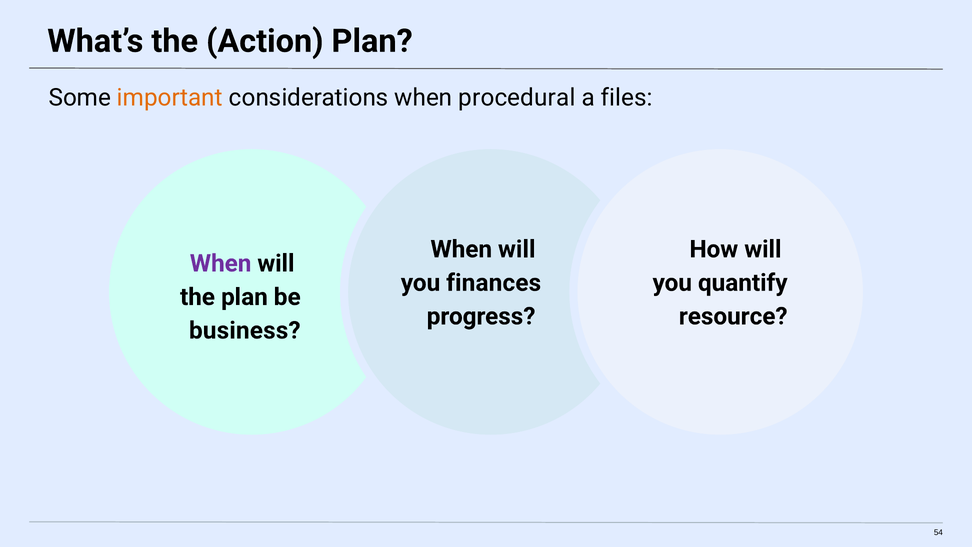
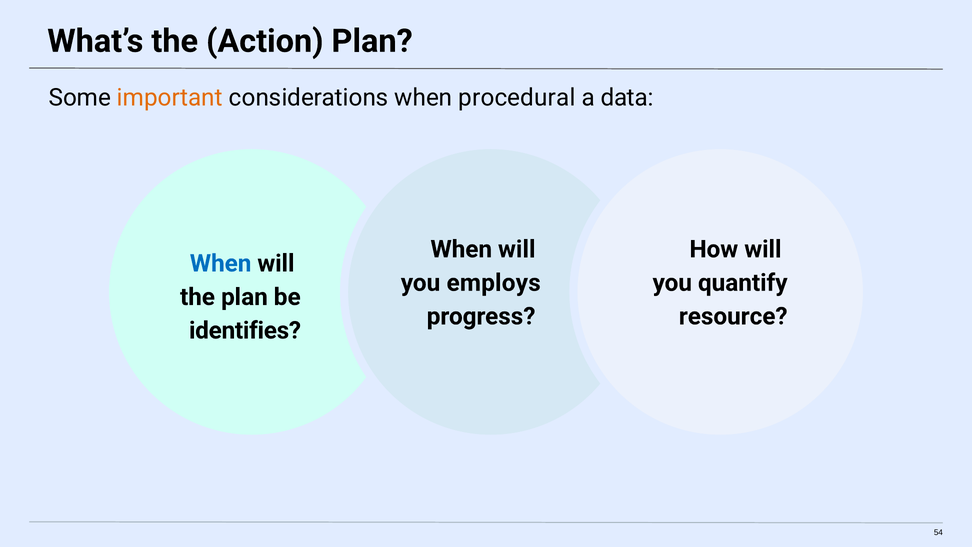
files: files -> data
When at (221, 263) colour: purple -> blue
finances: finances -> employs
business: business -> identifies
